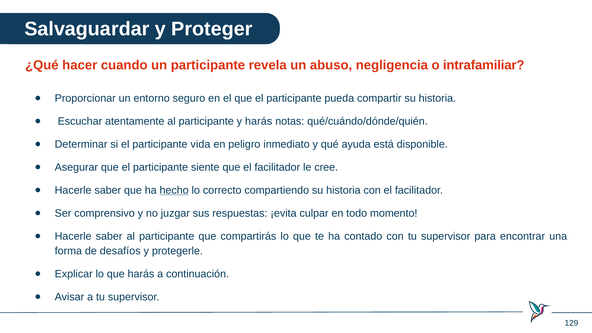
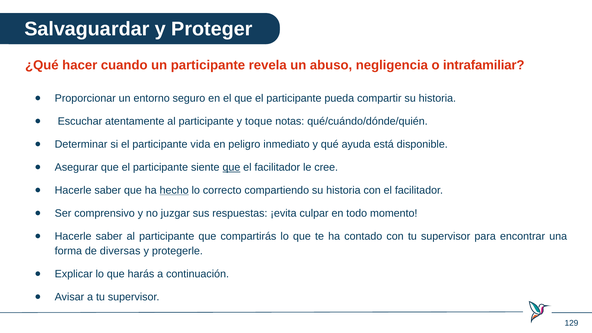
y harás: harás -> toque
que at (231, 167) underline: none -> present
desafíos: desafíos -> diversas
